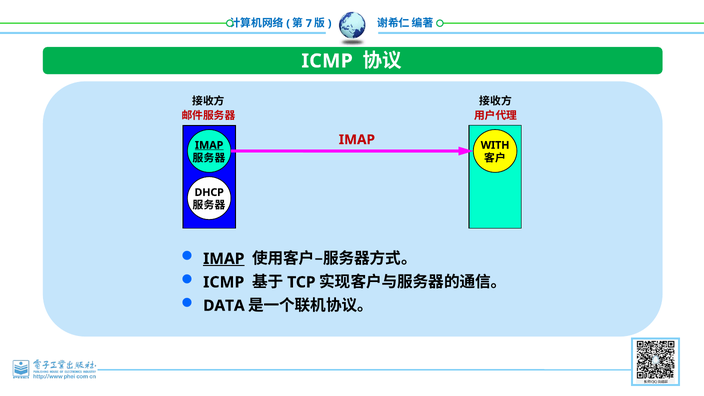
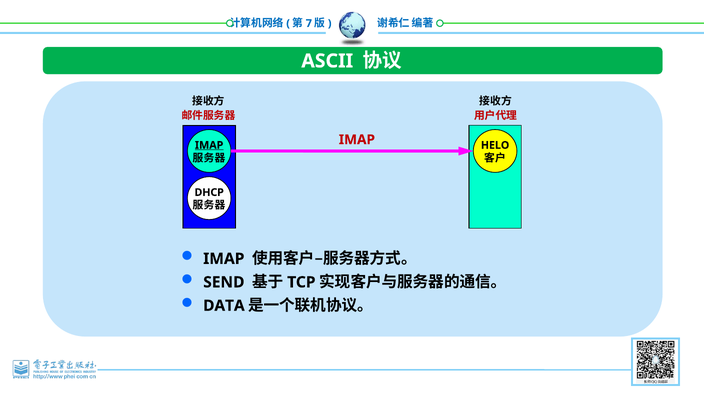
ICMP at (327, 61): ICMP -> ASCII
WITH: WITH -> HELO
IMAP at (224, 259) underline: present -> none
ICMP at (224, 282): ICMP -> SEND
